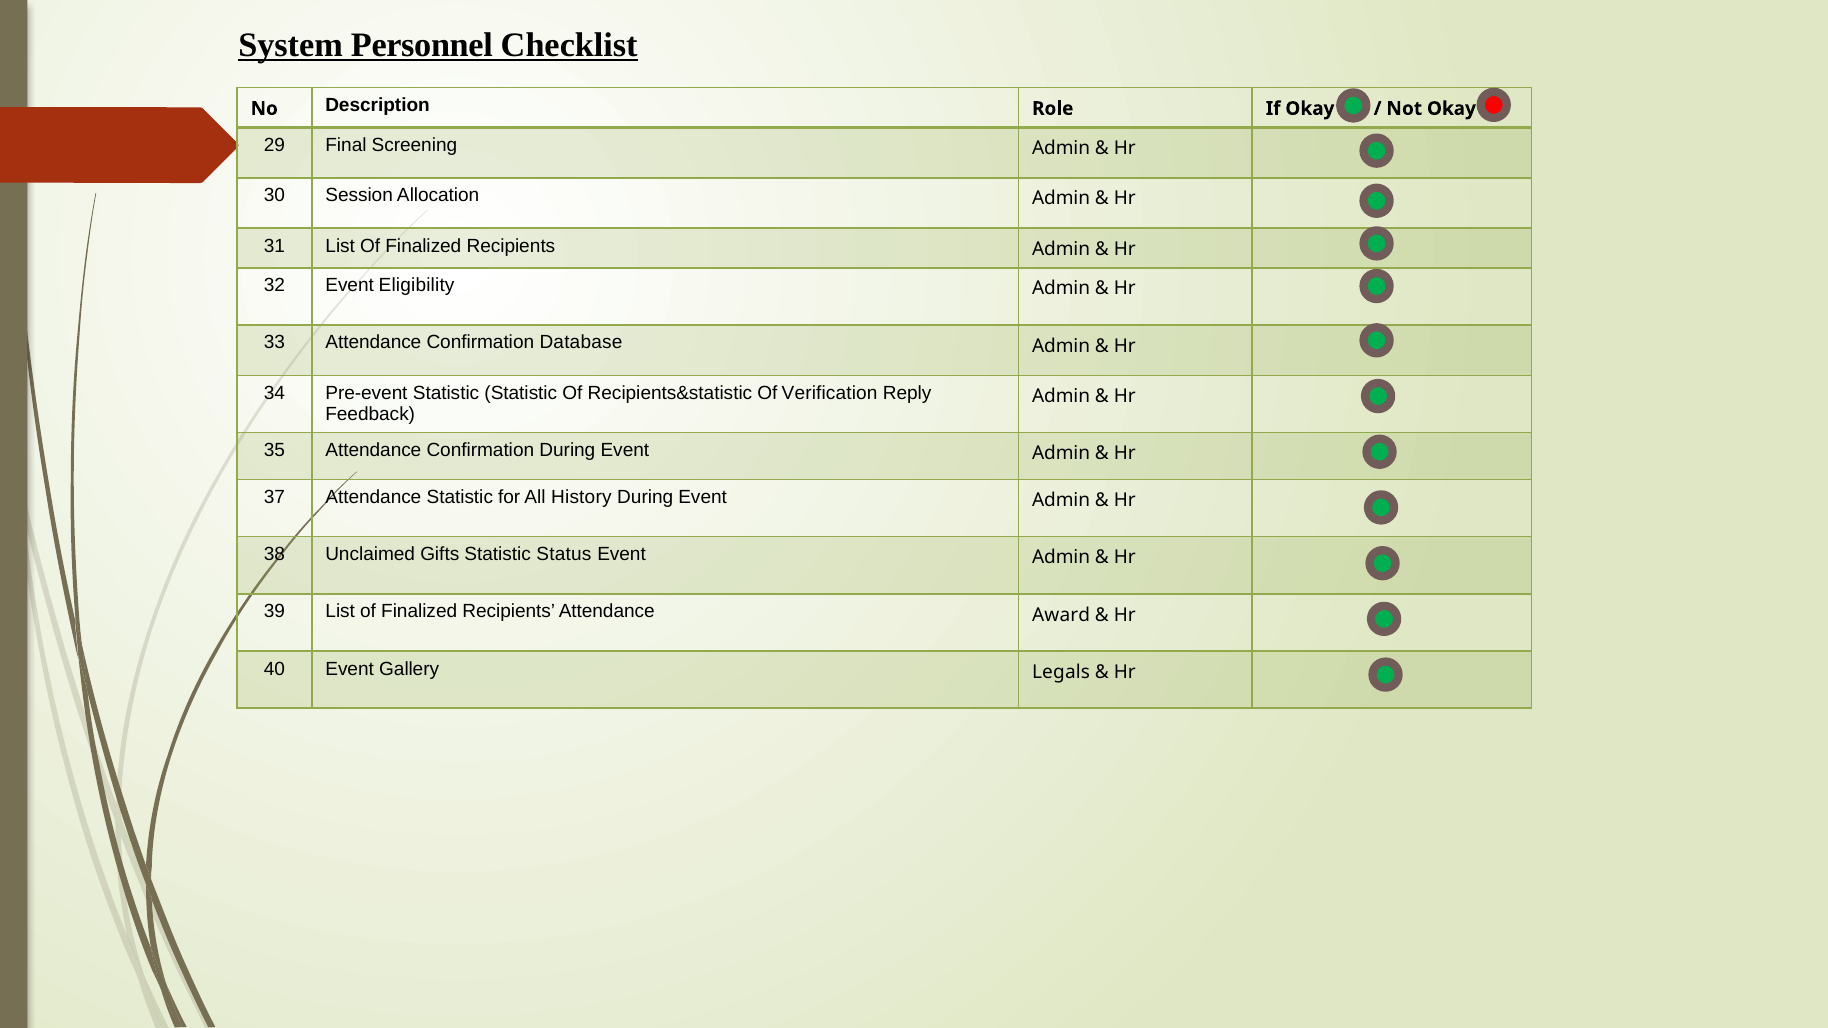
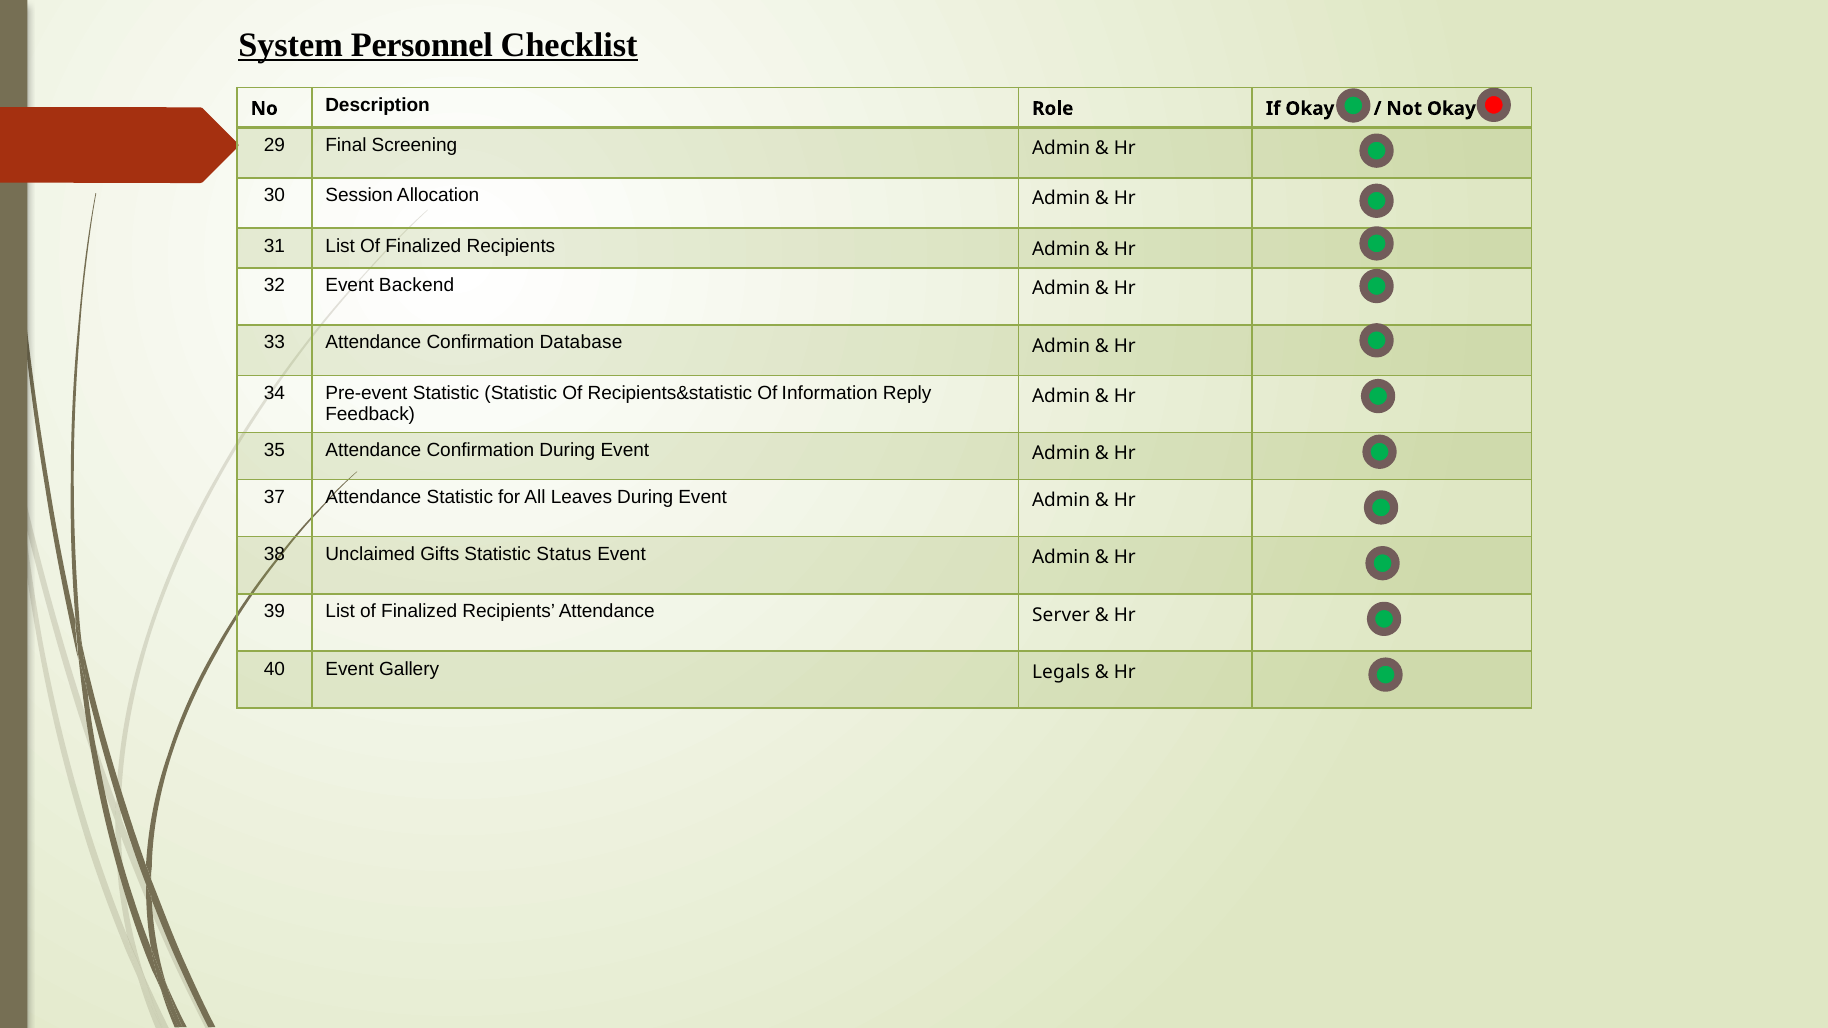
Eligibility: Eligibility -> Backend
Verification: Verification -> Information
History: History -> Leaves
Award: Award -> Server
